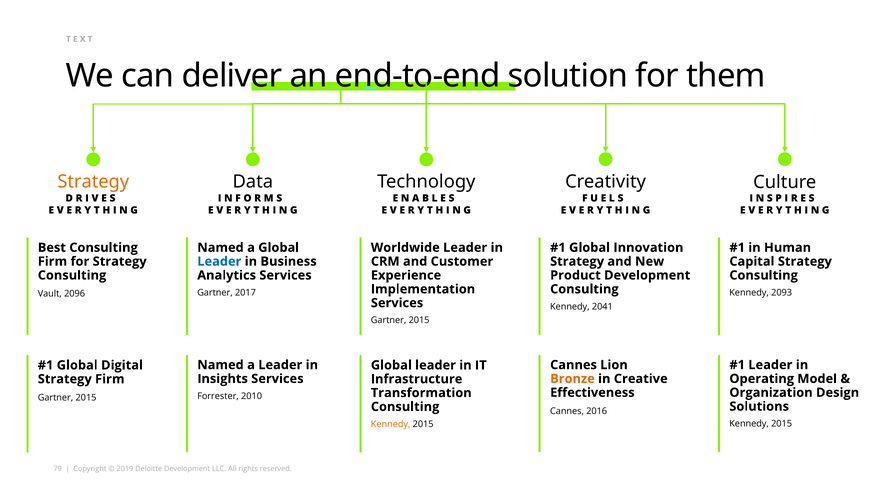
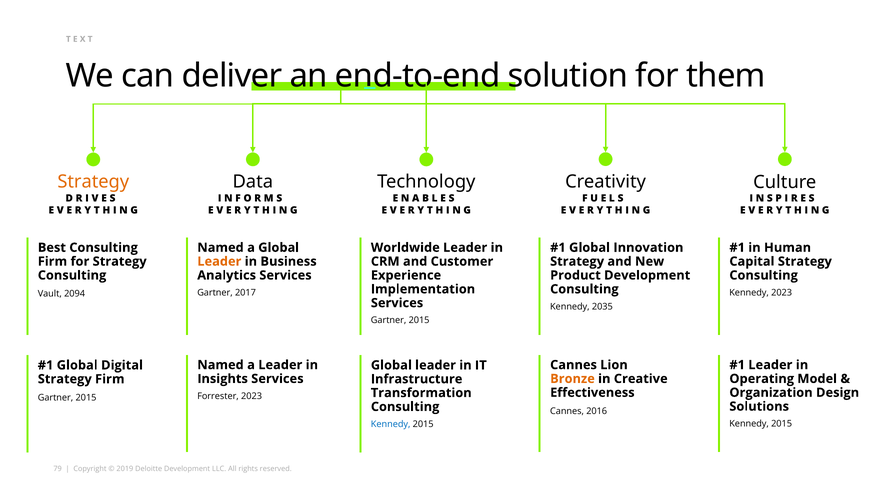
Leader at (219, 262) colour: blue -> orange
Kennedy 2093: 2093 -> 2023
2096: 2096 -> 2094
2041: 2041 -> 2035
Forrester 2010: 2010 -> 2023
Kennedy at (391, 424) colour: orange -> blue
